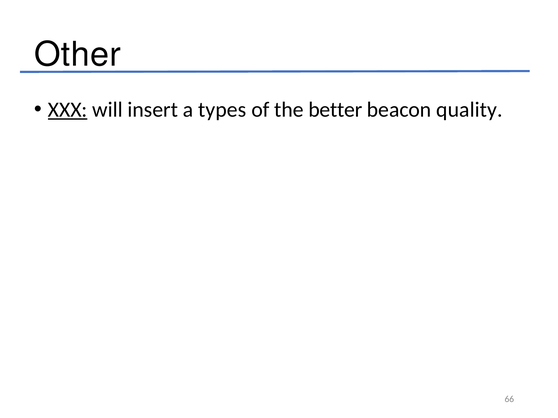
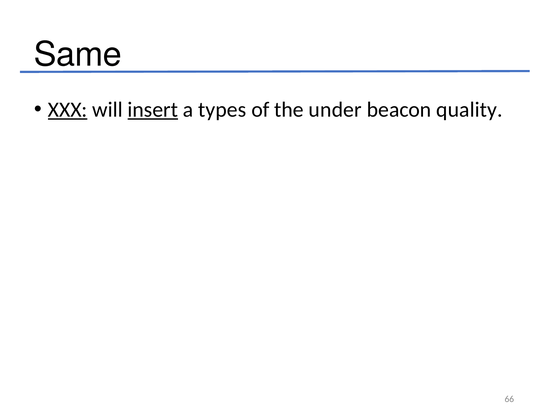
Other: Other -> Same
insert underline: none -> present
better: better -> under
